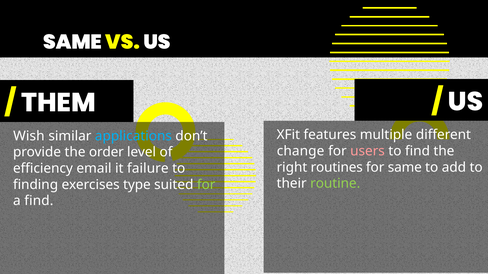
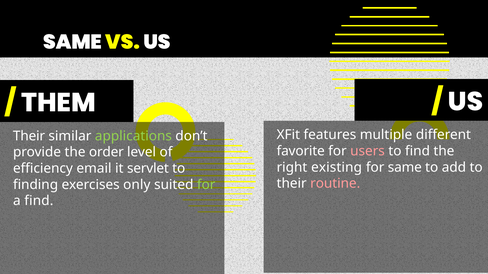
Wish at (29, 136): Wish -> Their
applications colour: light blue -> light green
change: change -> favorite
routines: routines -> existing
failure: failure -> servlet
routine colour: light green -> pink
type: type -> only
